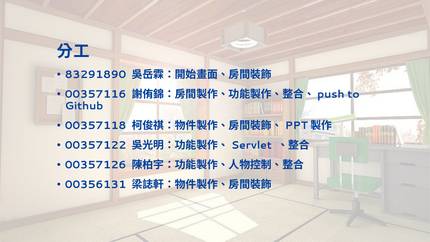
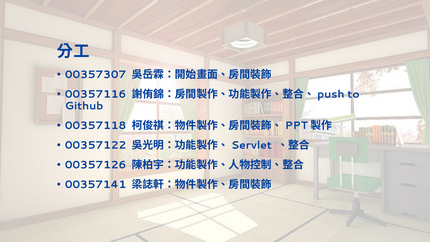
83291890: 83291890 -> 00357307
00356131: 00356131 -> 00357141
